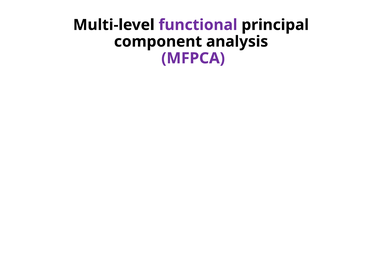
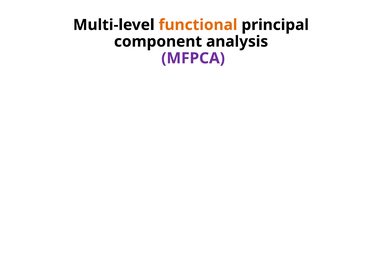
functional colour: purple -> orange
